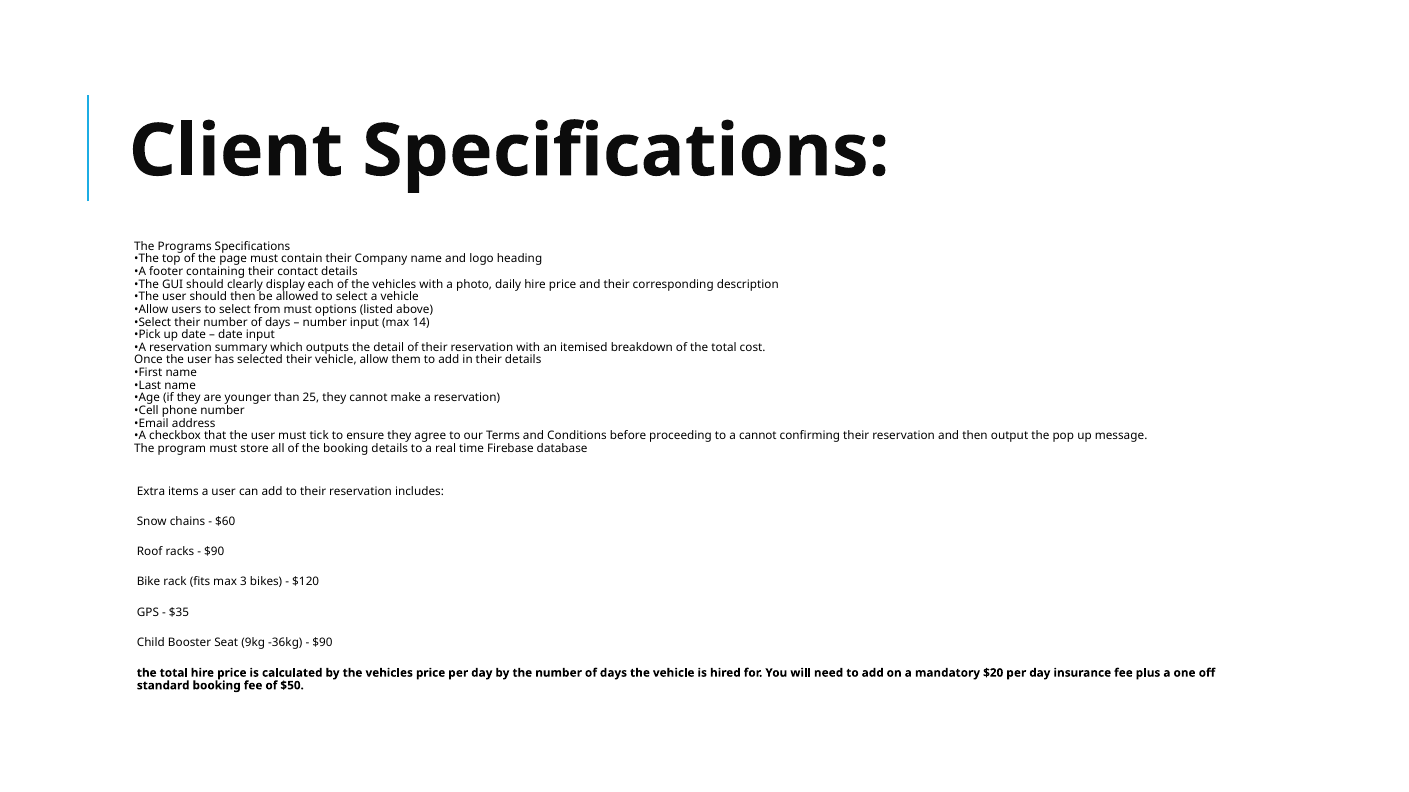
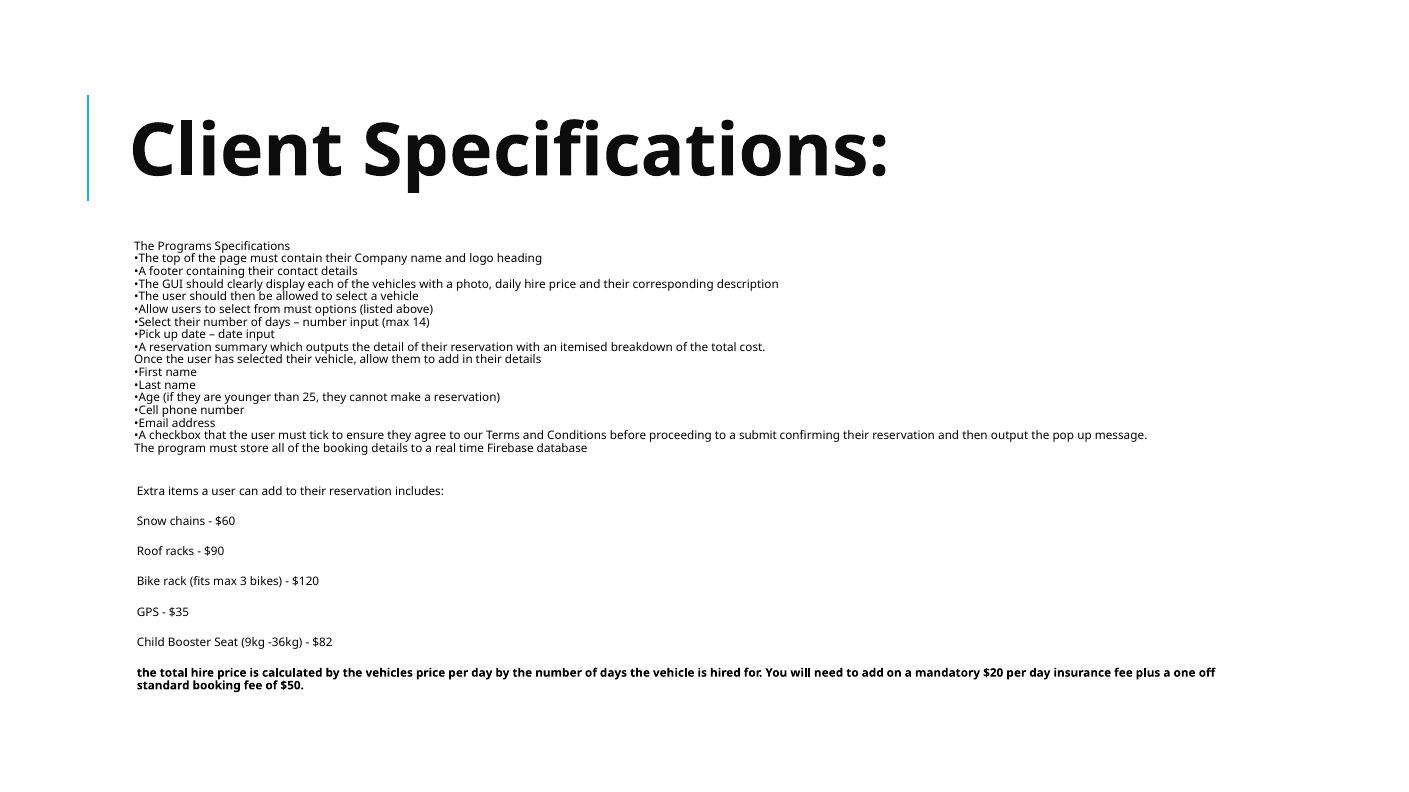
a cannot: cannot -> submit
$90 at (323, 643): $90 -> $82
